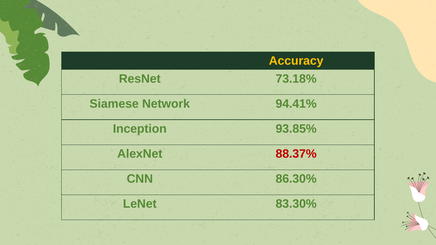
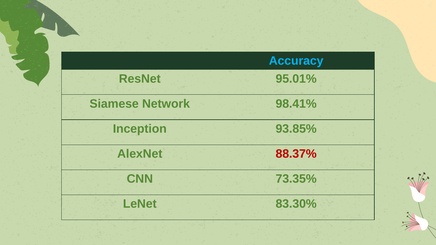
Accuracy colour: yellow -> light blue
73.18%: 73.18% -> 95.01%
94.41%: 94.41% -> 98.41%
86.30%: 86.30% -> 73.35%
